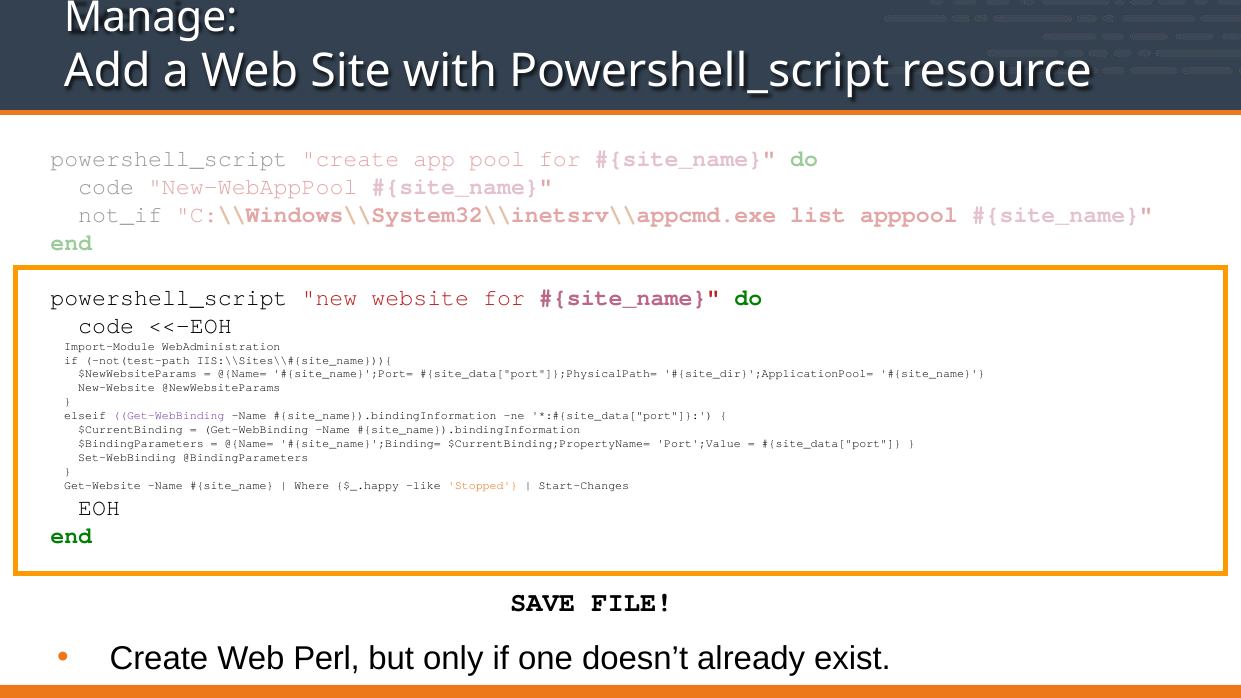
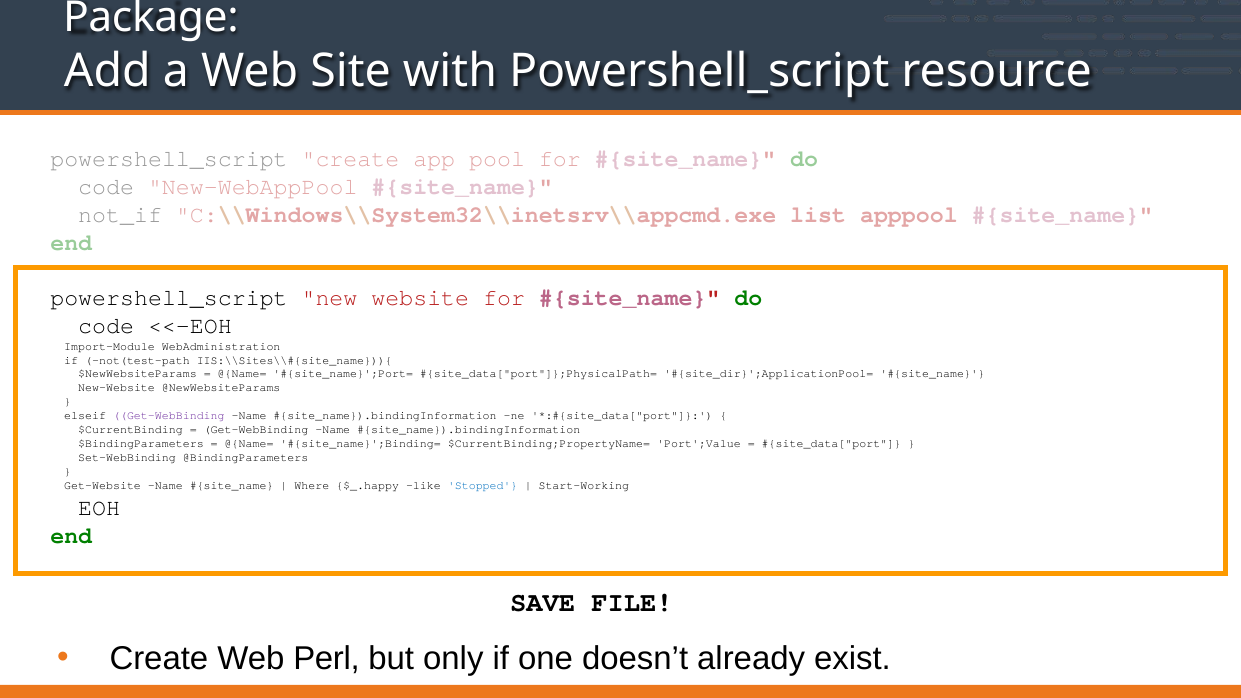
Manage: Manage -> Package
Stopped colour: orange -> blue
Start-Changes: Start-Changes -> Start-Working
